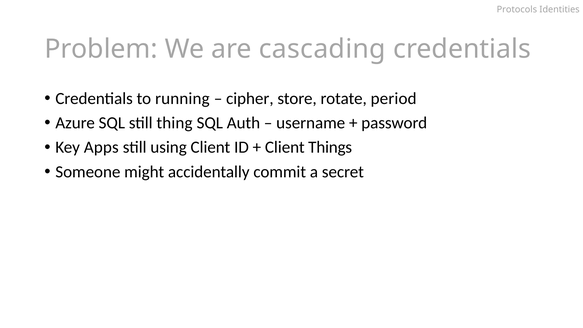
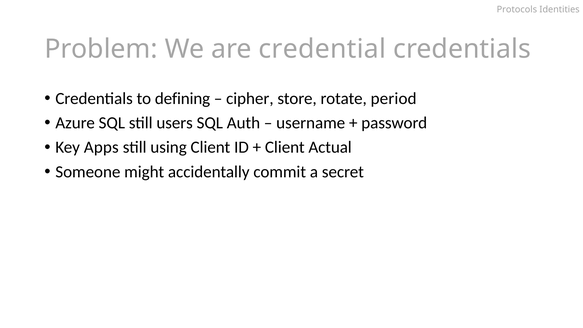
cascading: cascading -> credential
running: running -> defining
thing: thing -> users
Things: Things -> Actual
